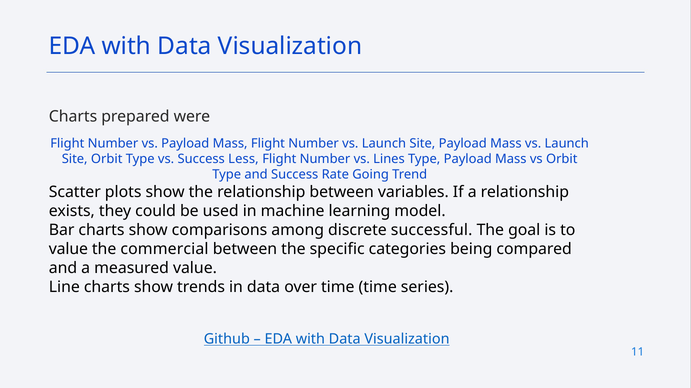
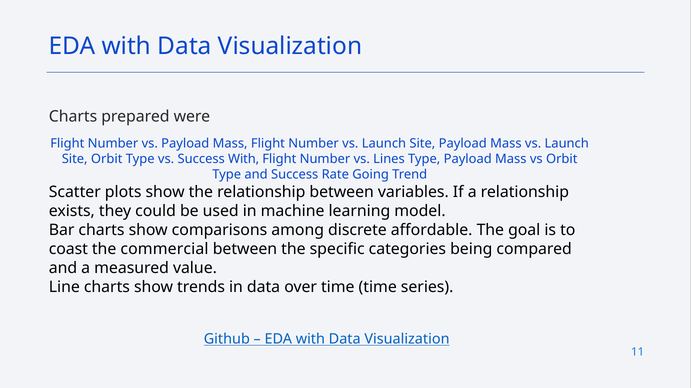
Success Less: Less -> With
successful: successful -> affordable
value at (68, 249): value -> coast
